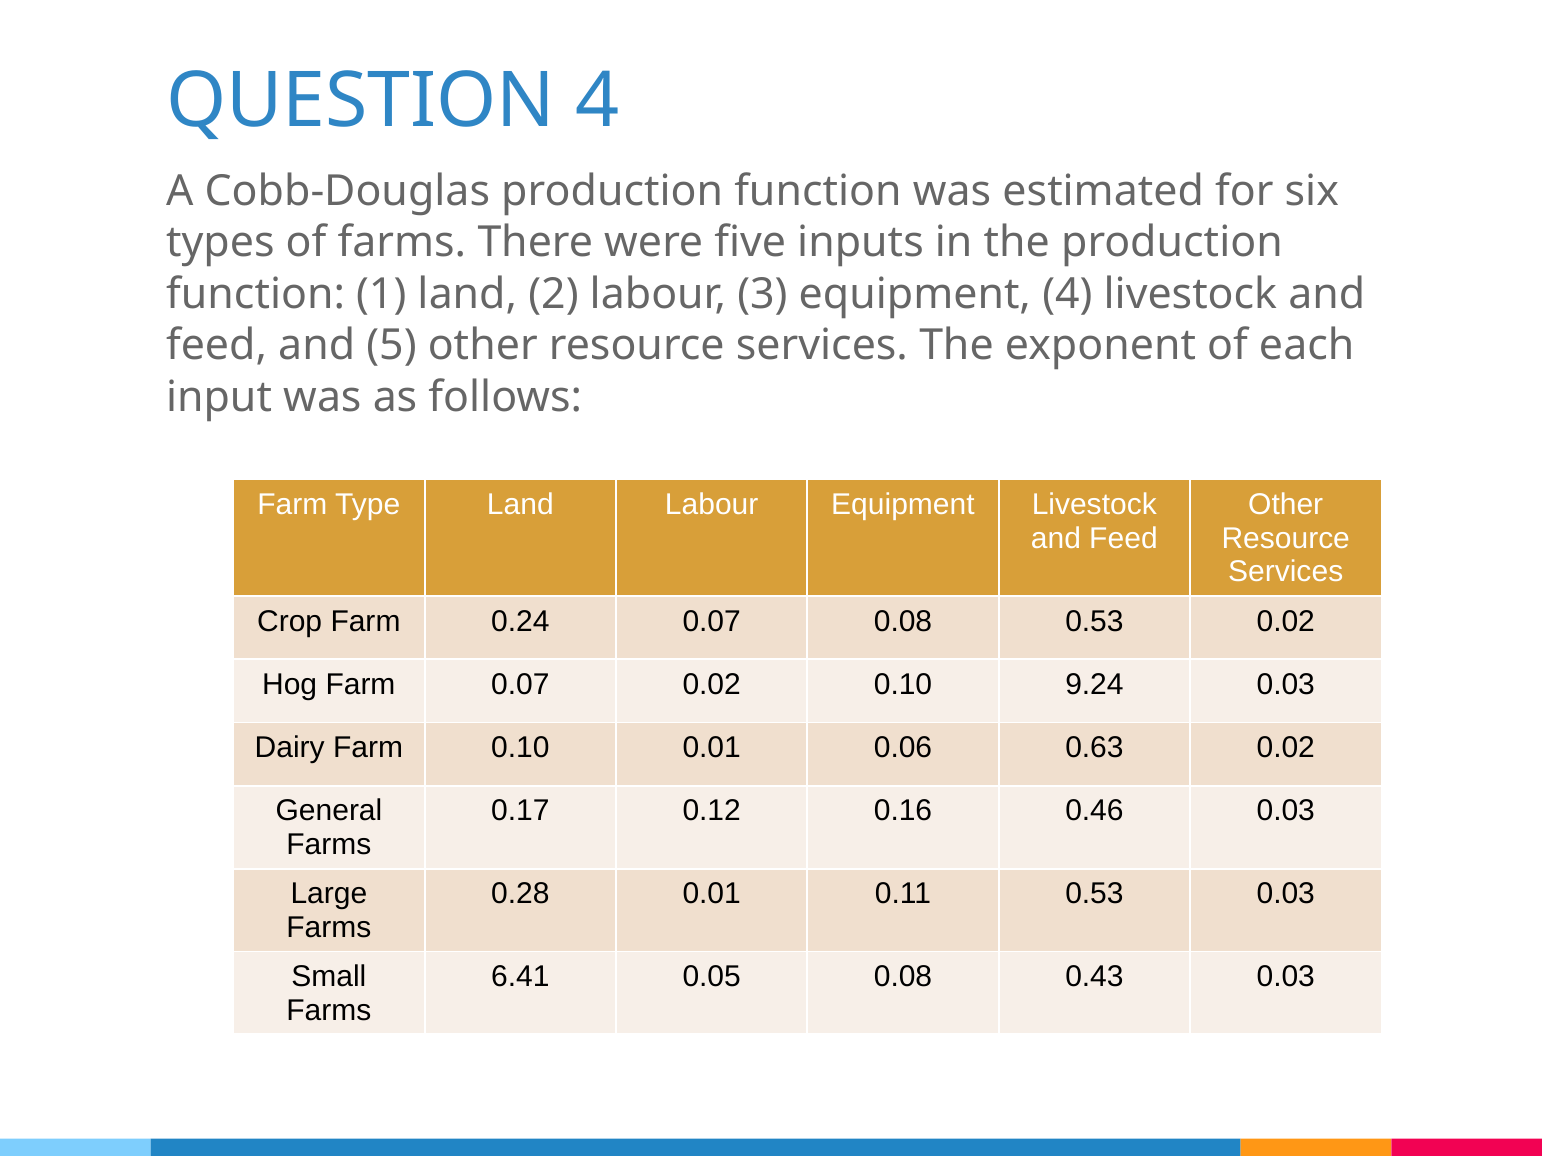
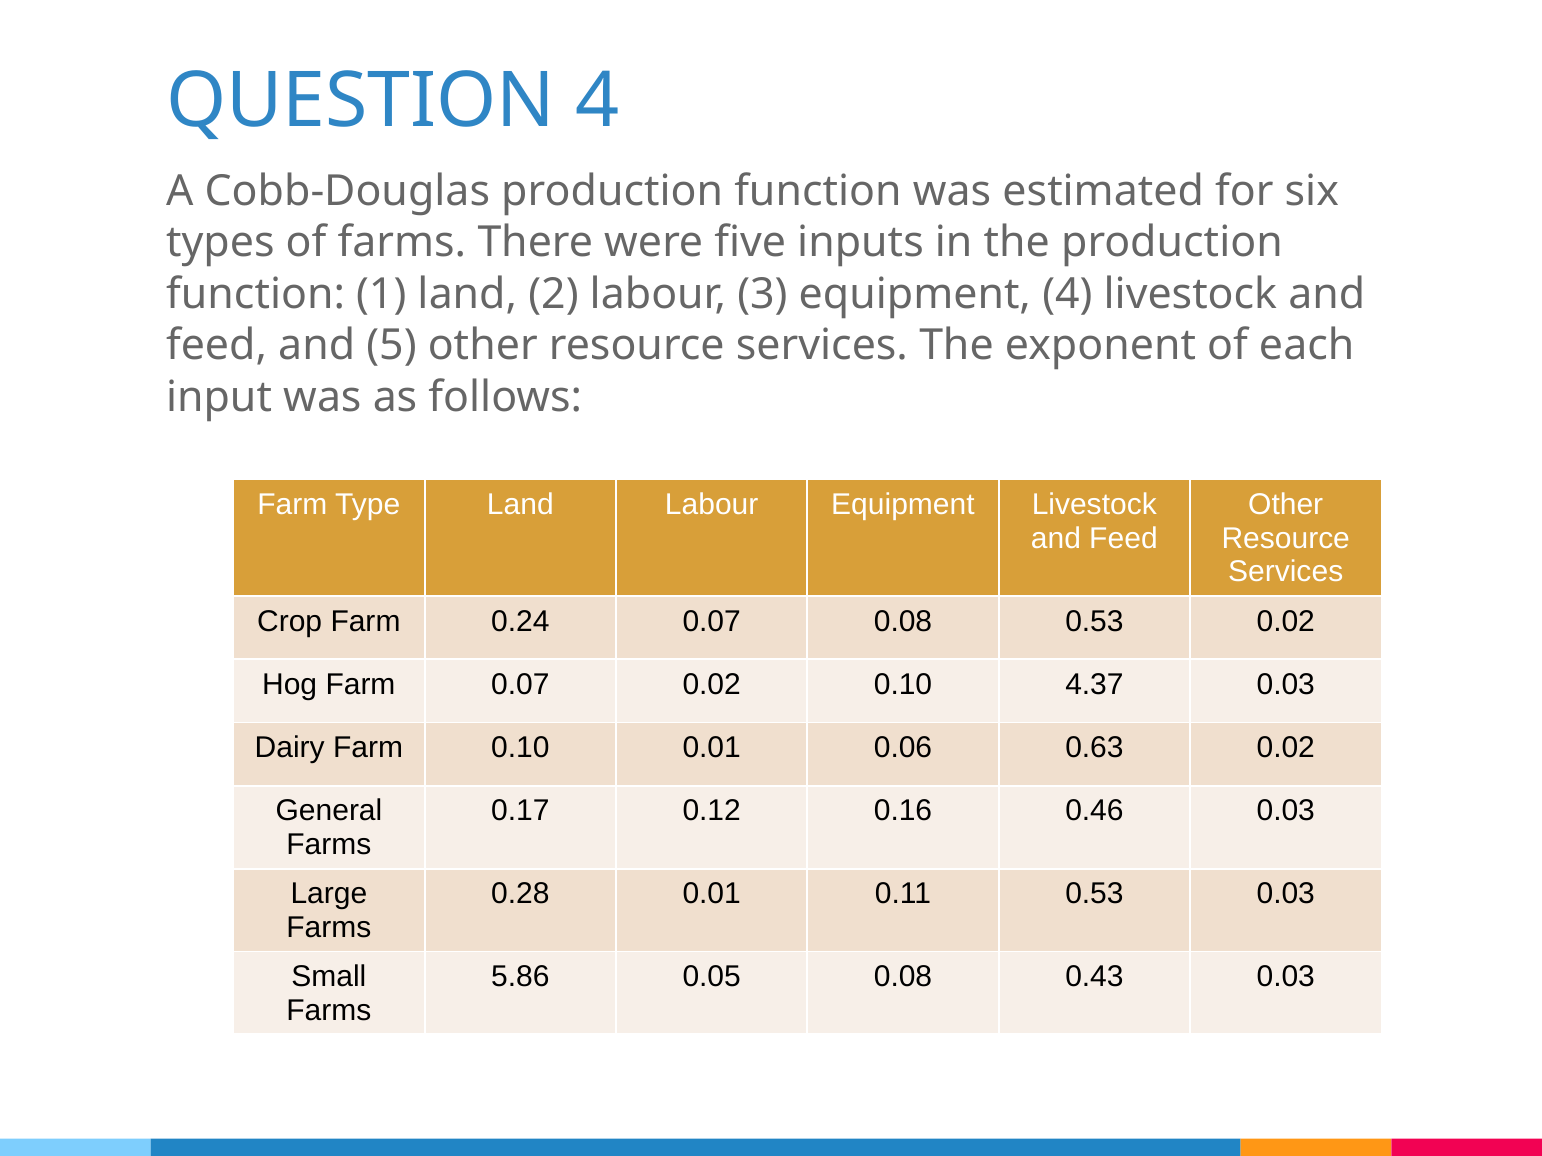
9.24: 9.24 -> 4.37
6.41: 6.41 -> 5.86
